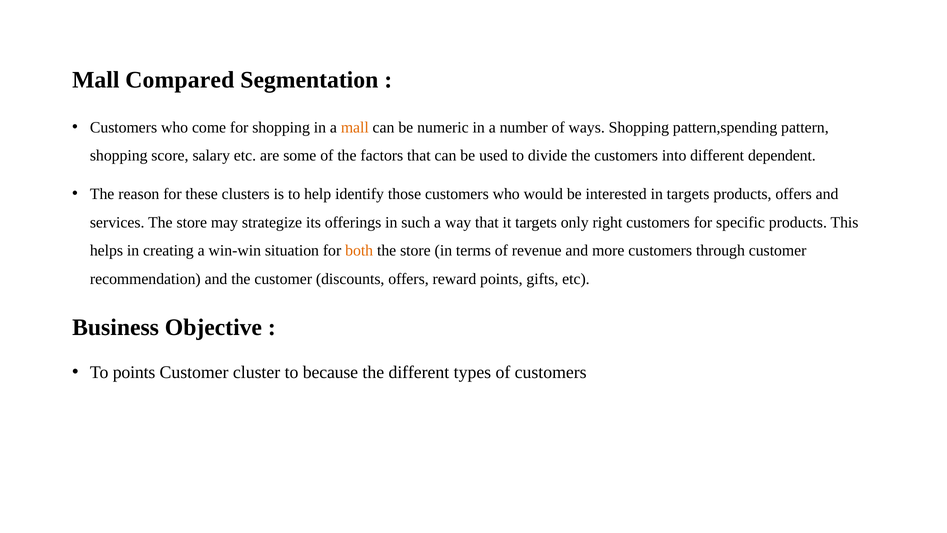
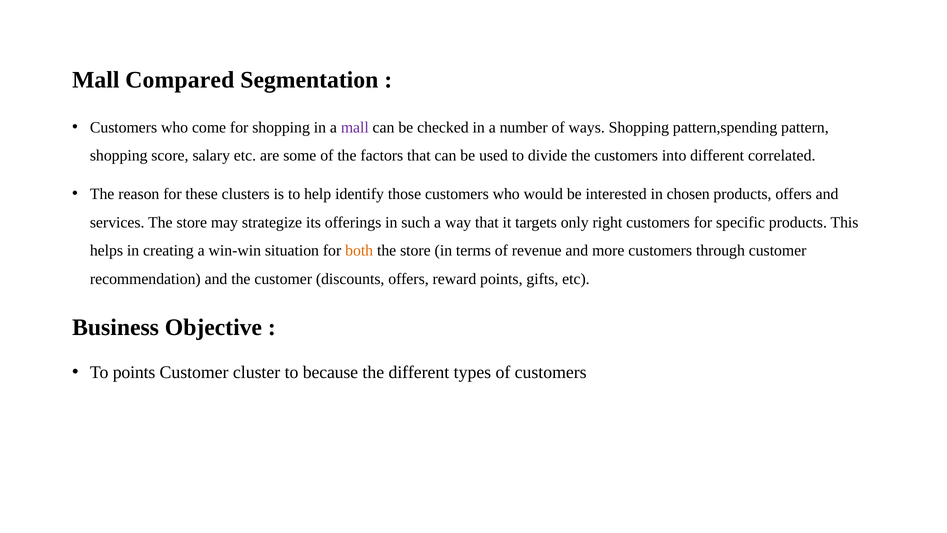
mall at (355, 127) colour: orange -> purple
numeric: numeric -> checked
dependent: dependent -> correlated
in targets: targets -> chosen
